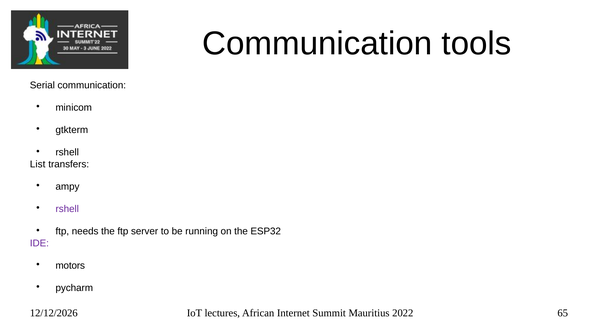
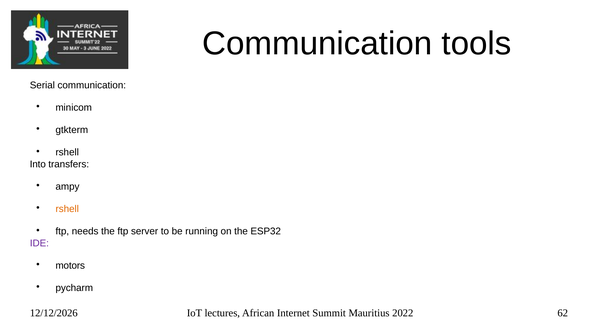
List: List -> Into
rshell at (67, 209) colour: purple -> orange
65: 65 -> 62
